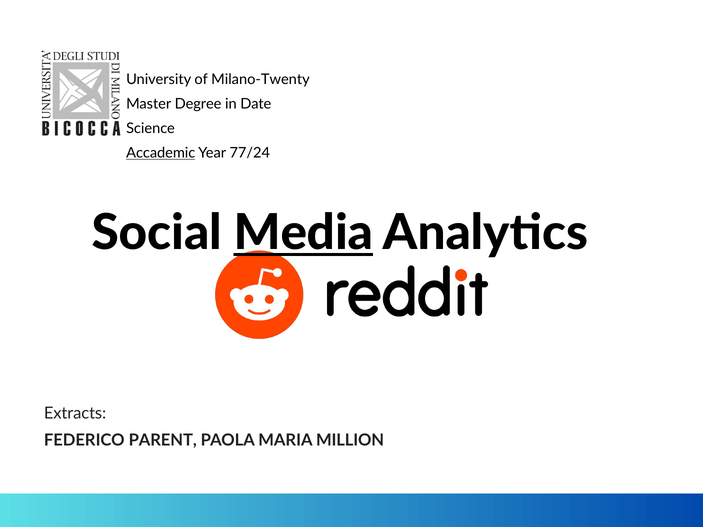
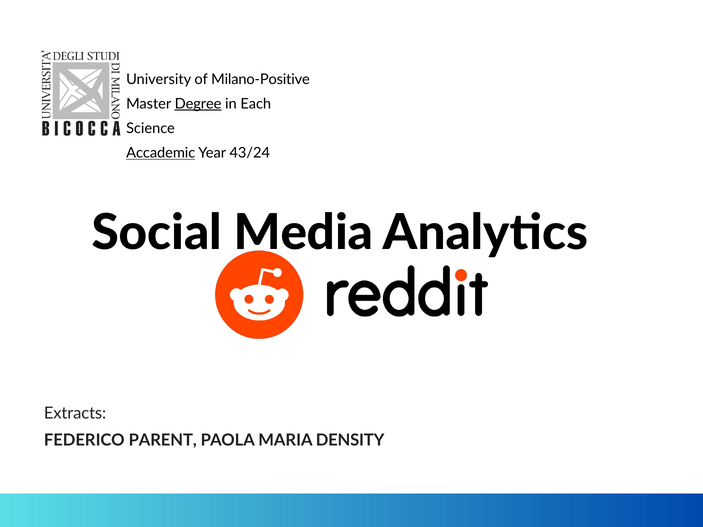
Milano-Twenty: Milano-Twenty -> Milano-Positive
Degree underline: none -> present
Date: Date -> Each
77/24: 77/24 -> 43/24
Media underline: present -> none
MILLION: MILLION -> DENSITY
